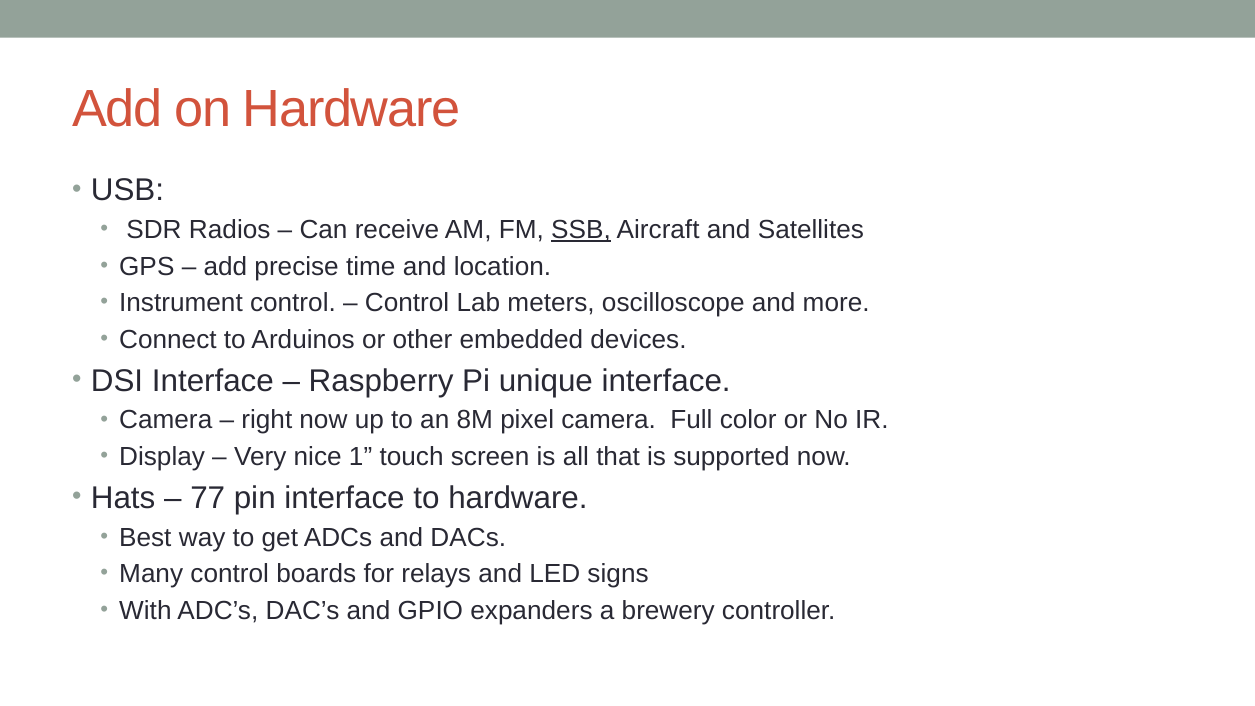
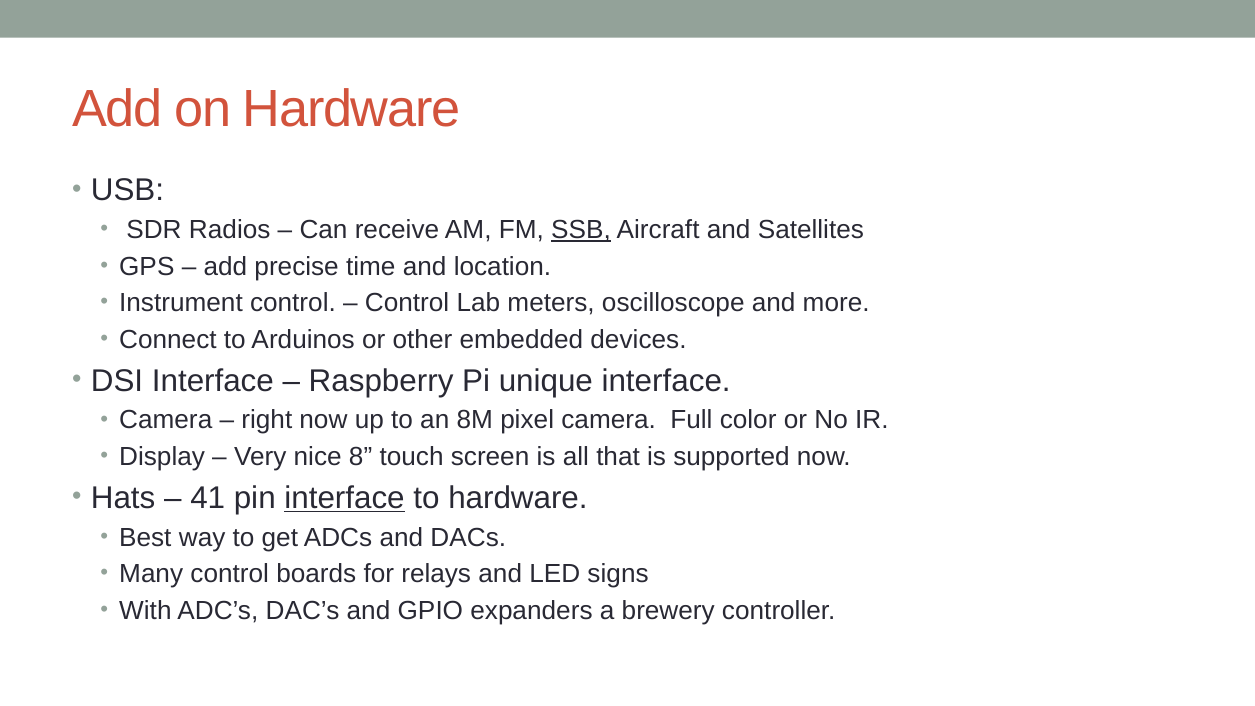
1: 1 -> 8
77: 77 -> 41
interface at (345, 498) underline: none -> present
